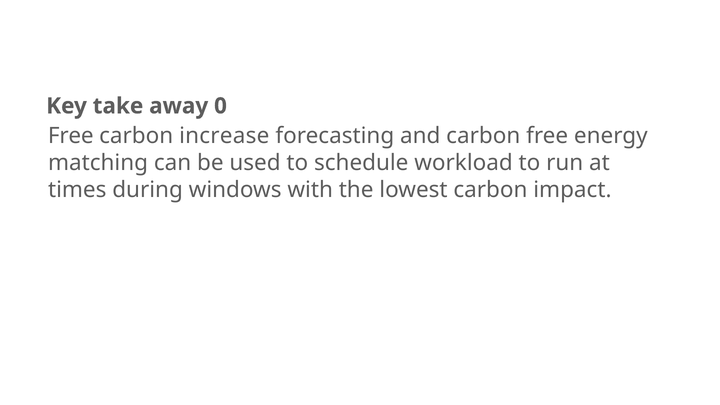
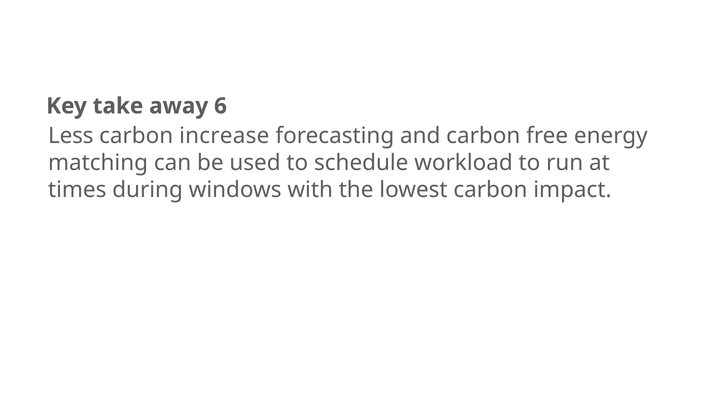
0: 0 -> 6
Free at (71, 136): Free -> Less
